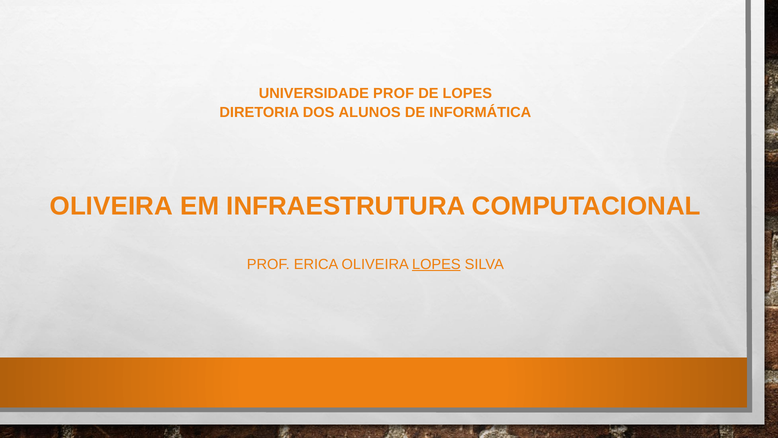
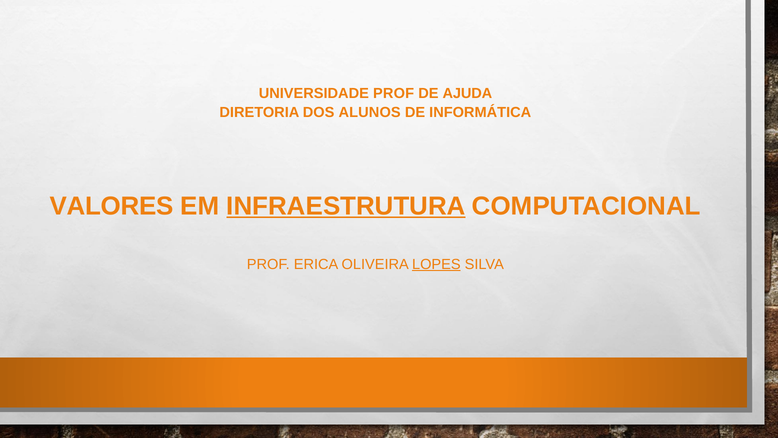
DE LOPES: LOPES -> AJUDA
OLIVEIRA at (111, 206): OLIVEIRA -> VALORES
INFRAESTRUTURA underline: none -> present
